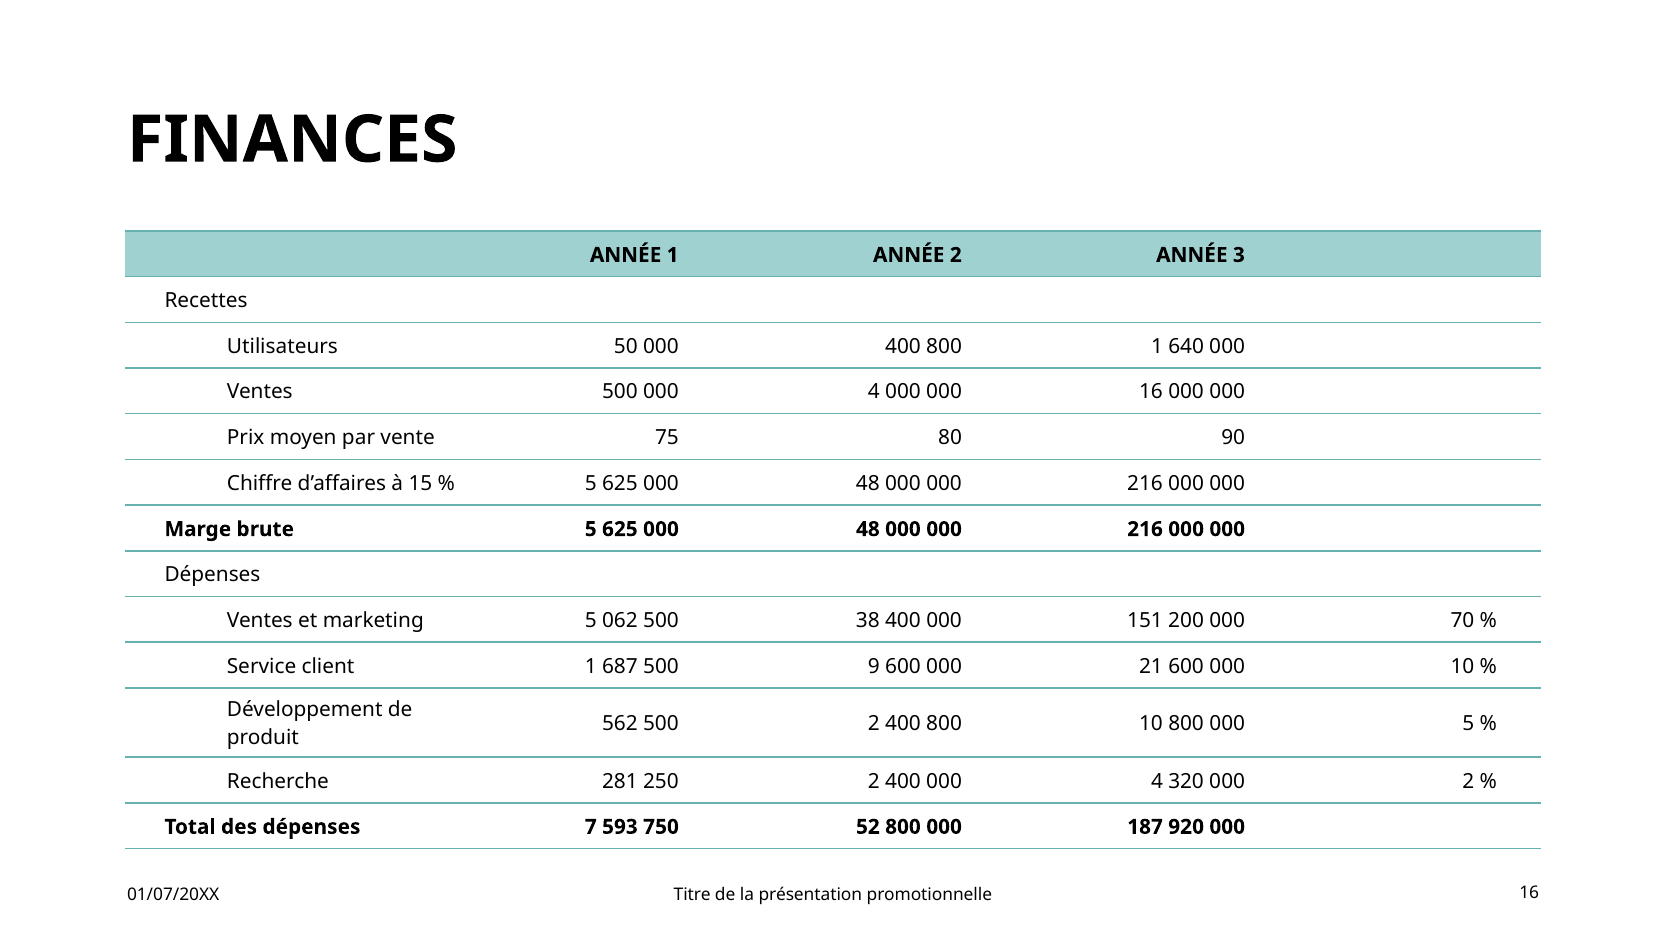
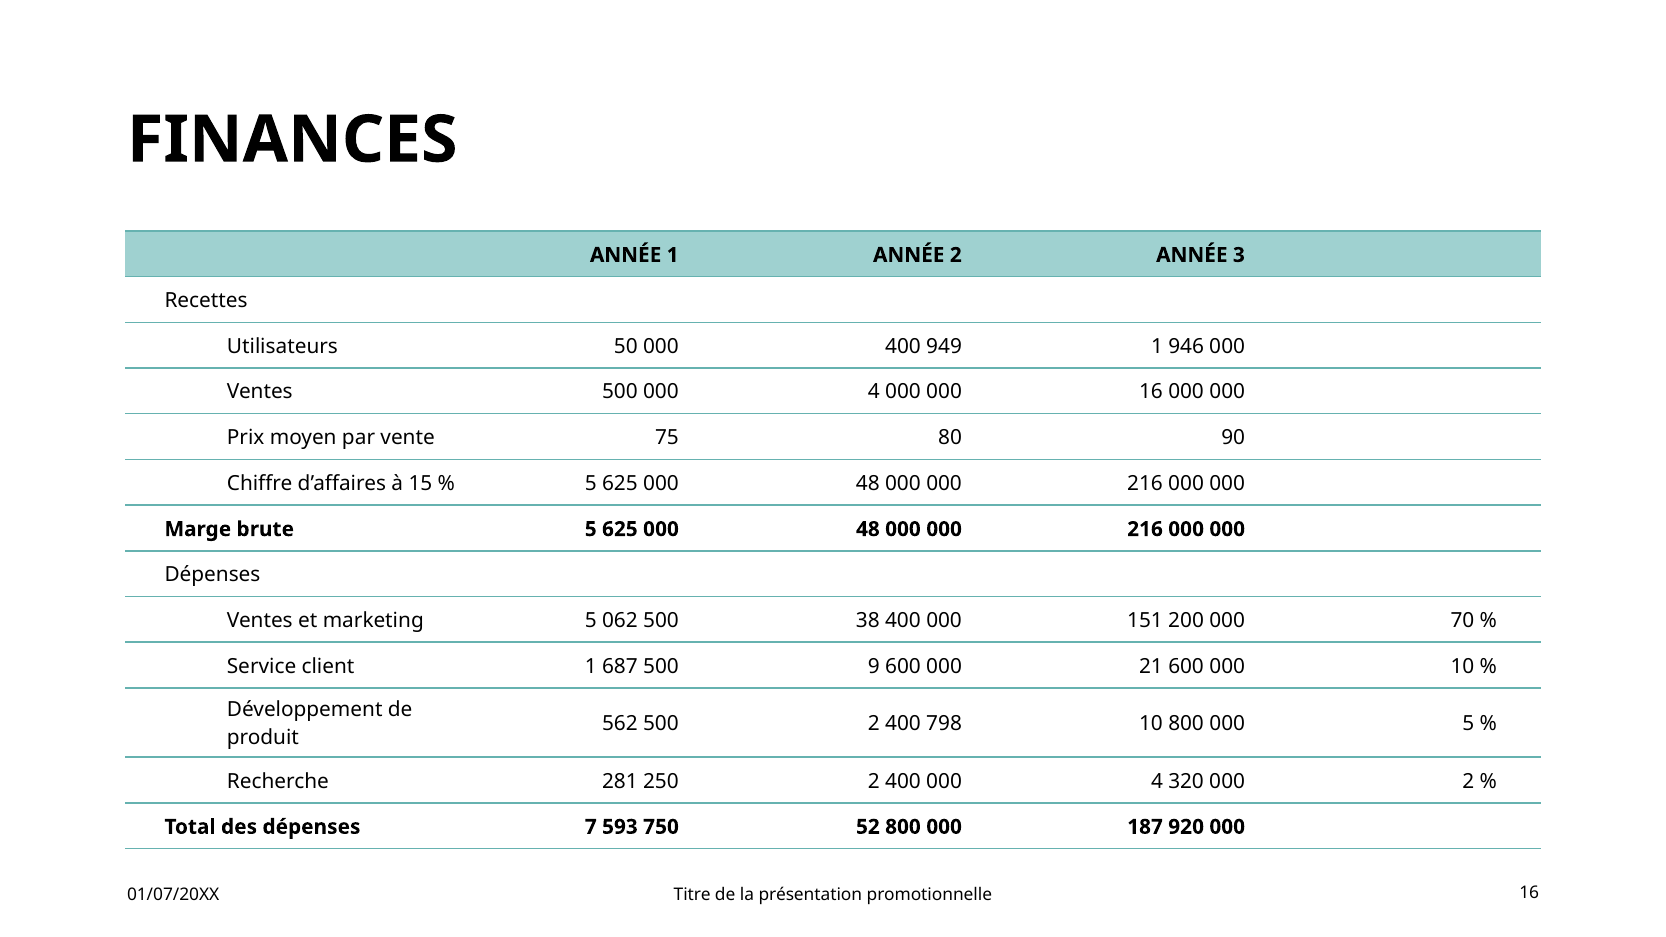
000 400 800: 800 -> 949
640: 640 -> 946
2 400 800: 800 -> 798
